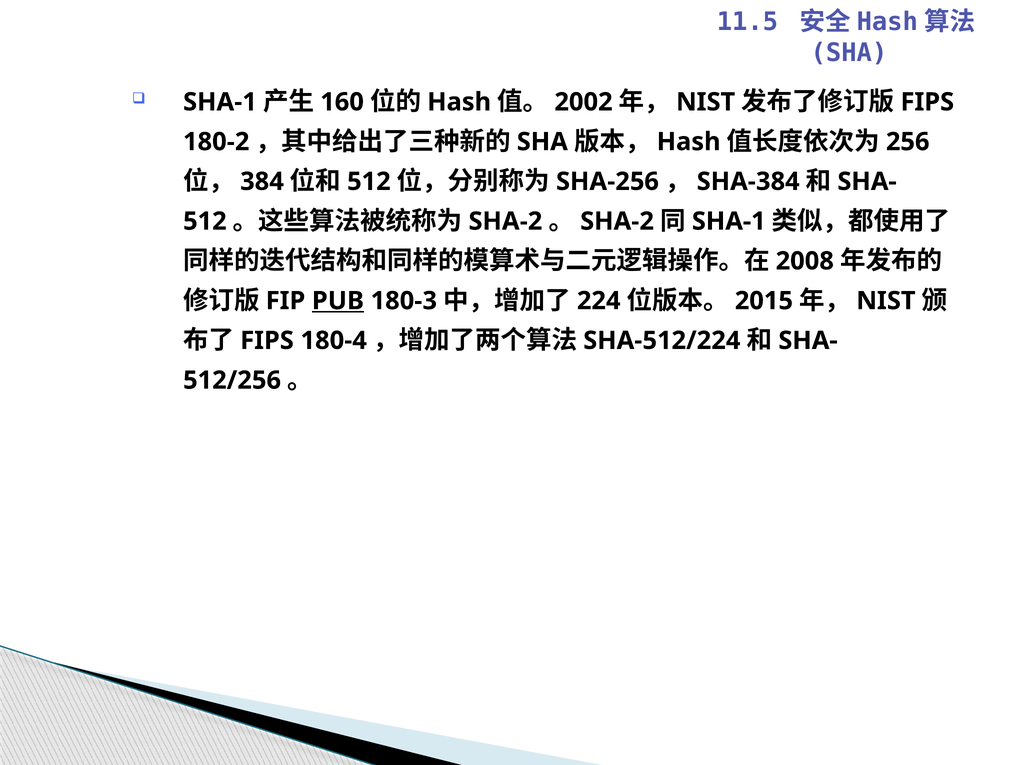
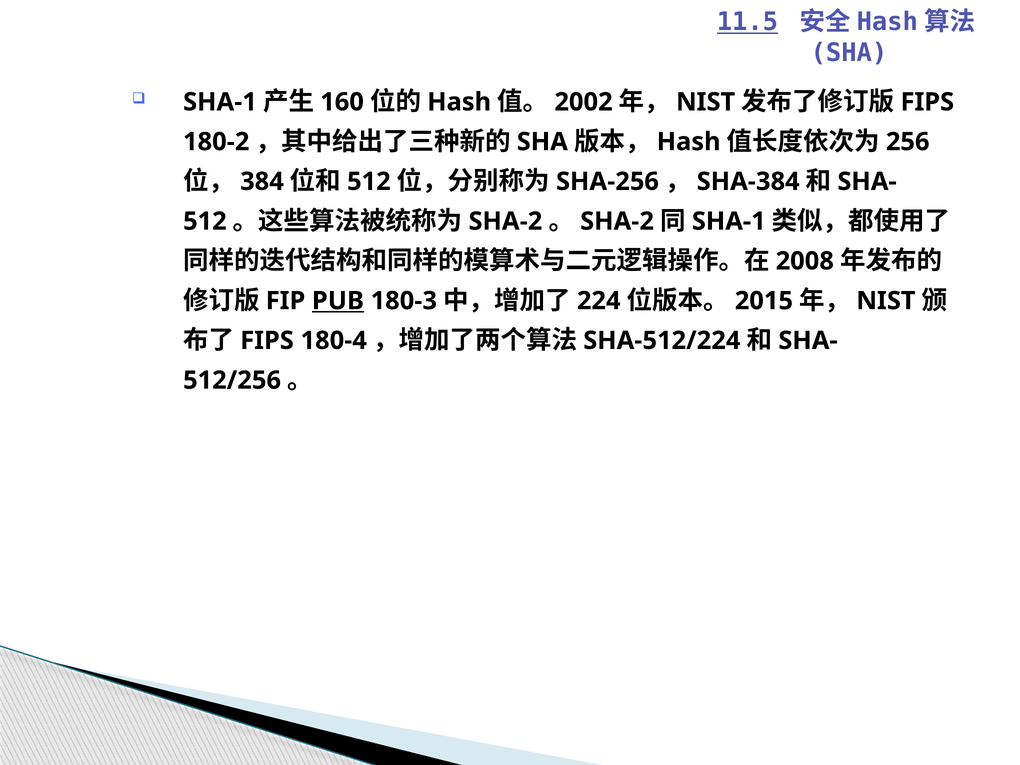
11.5 underline: none -> present
